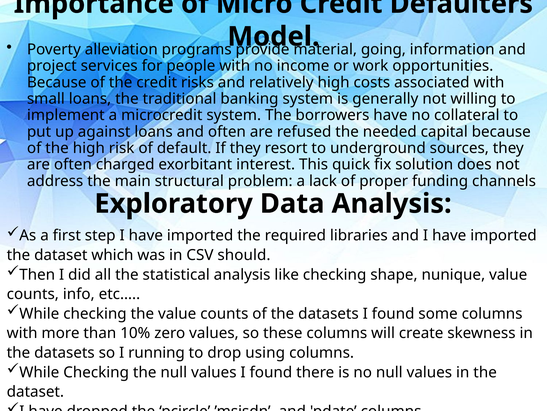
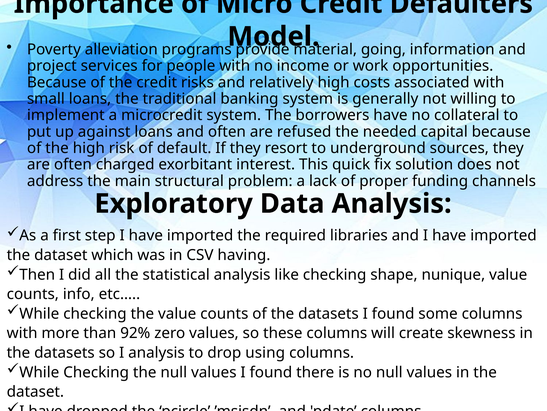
should: should -> having
10%: 10% -> 92%
I running: running -> analysis
